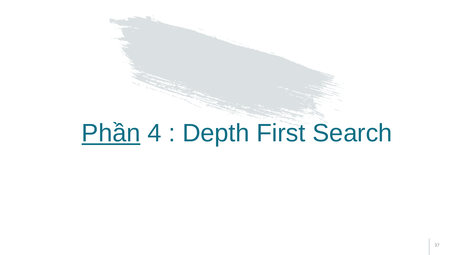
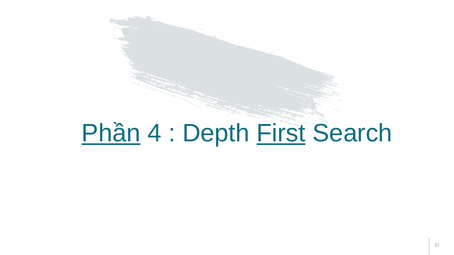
First underline: none -> present
